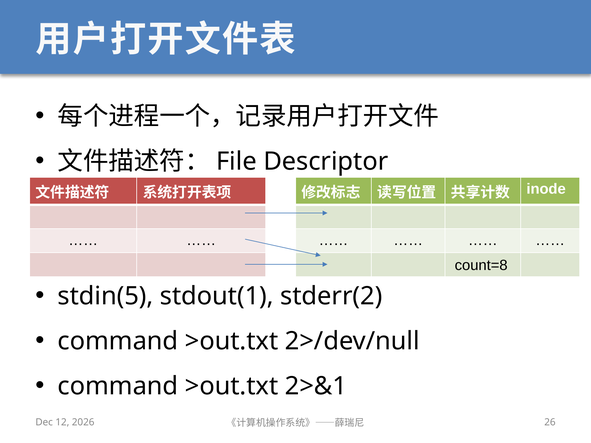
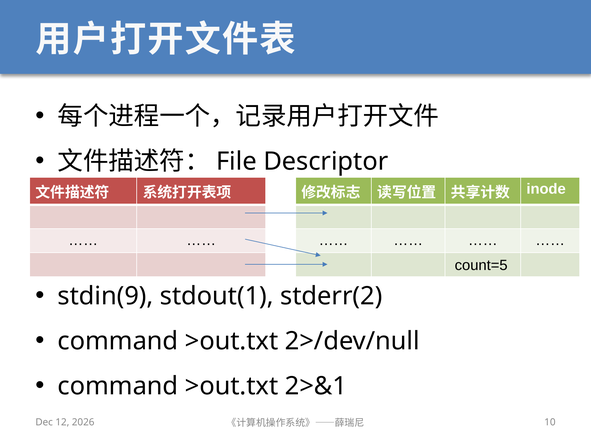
count=8: count=8 -> count=5
stdin(5: stdin(5 -> stdin(9
26: 26 -> 10
